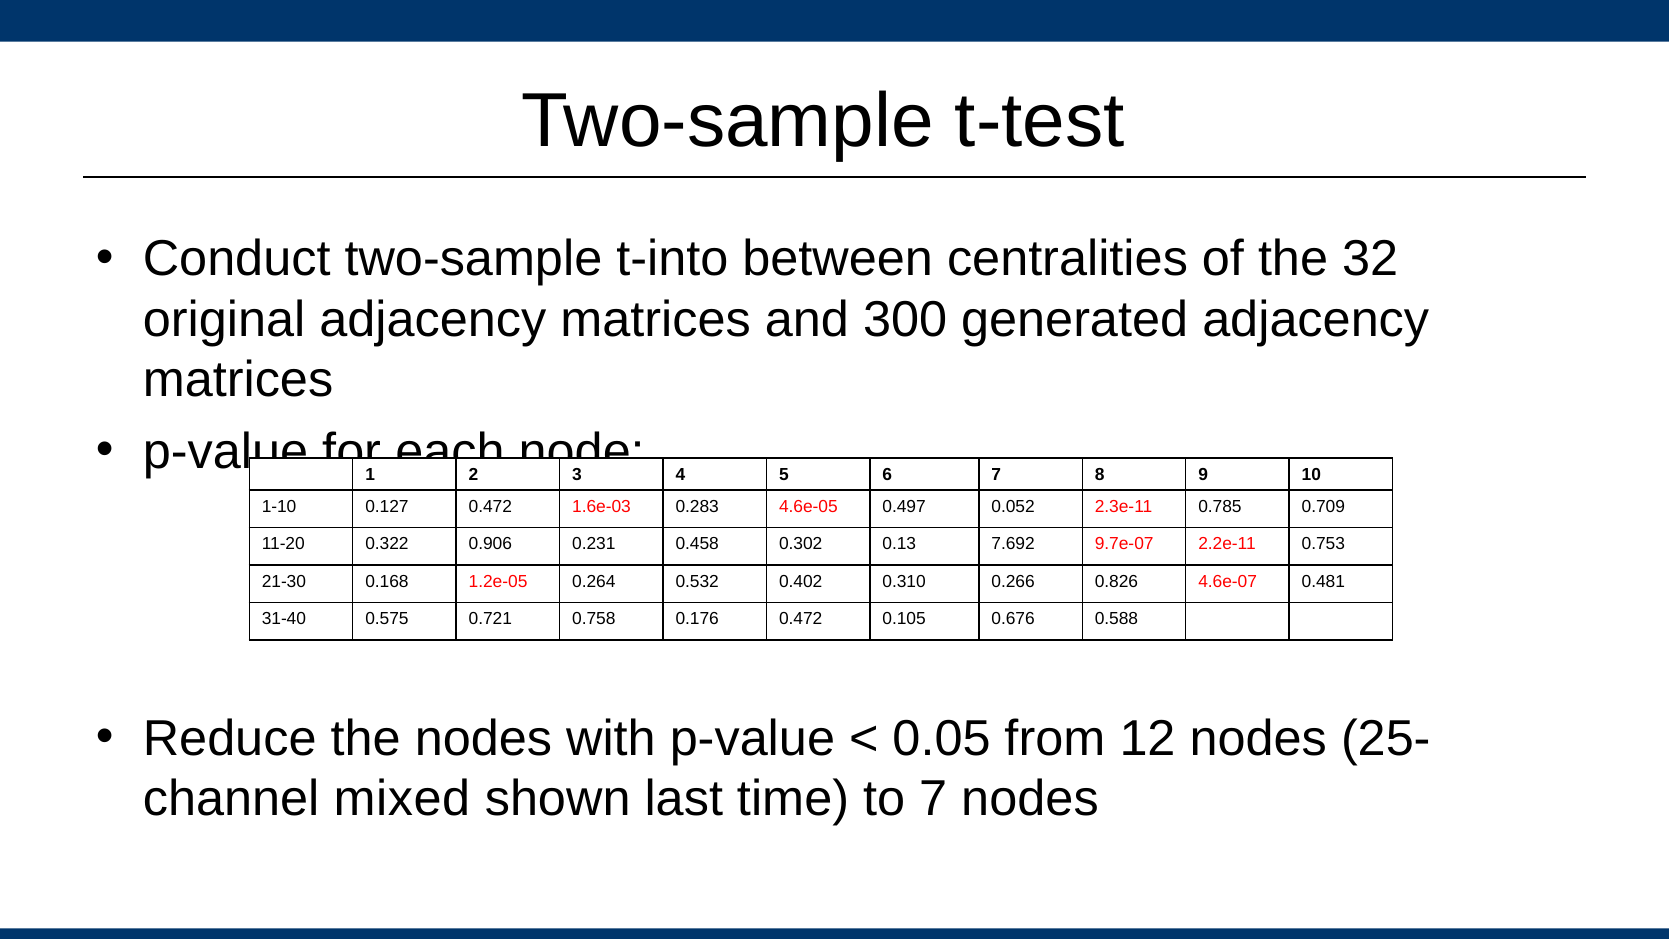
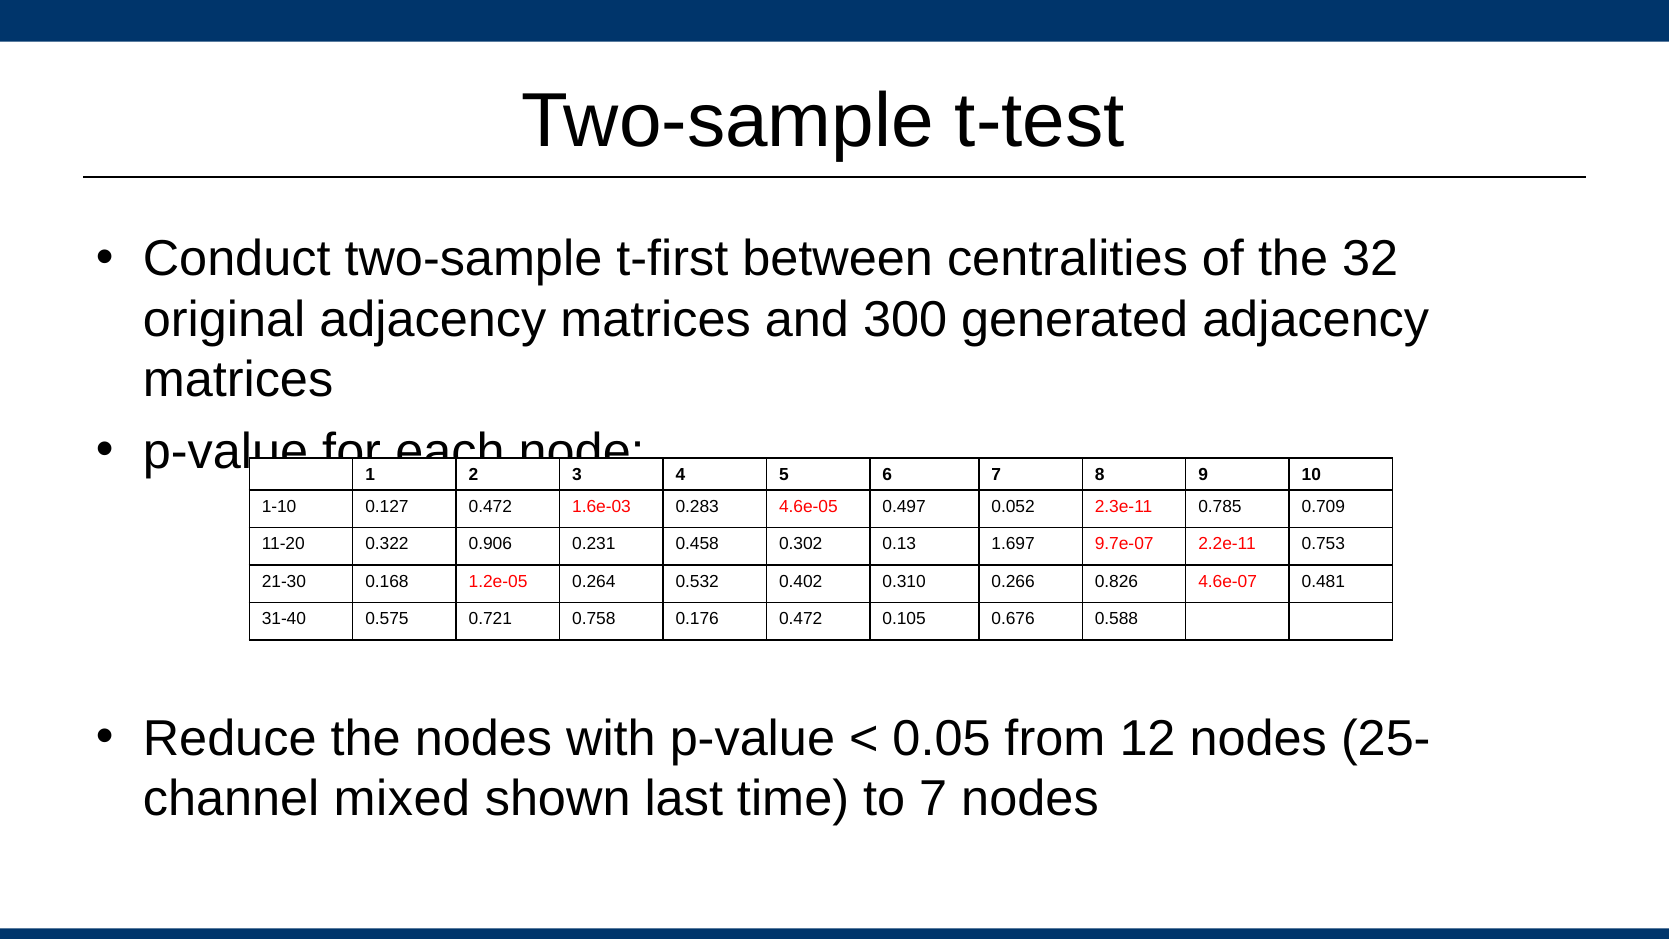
t-into: t-into -> t-first
7.692: 7.692 -> 1.697
